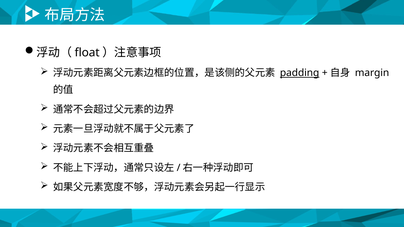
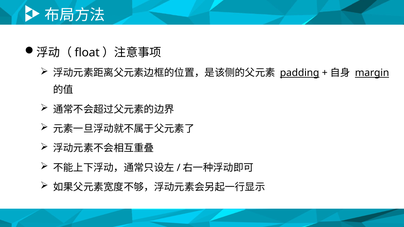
margin underline: none -> present
